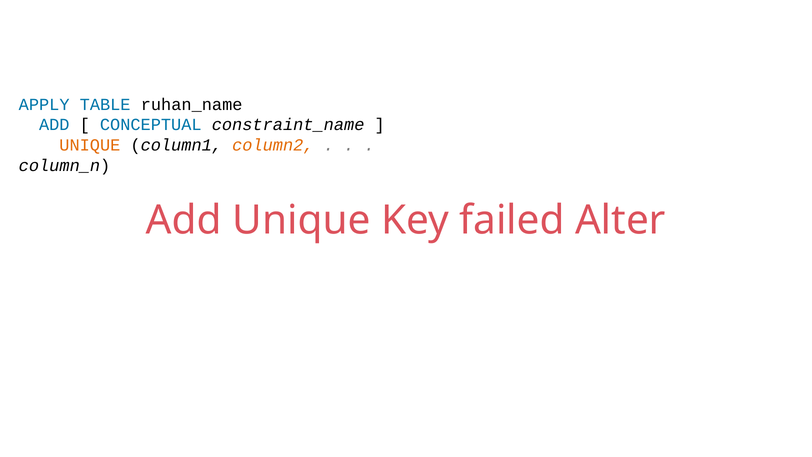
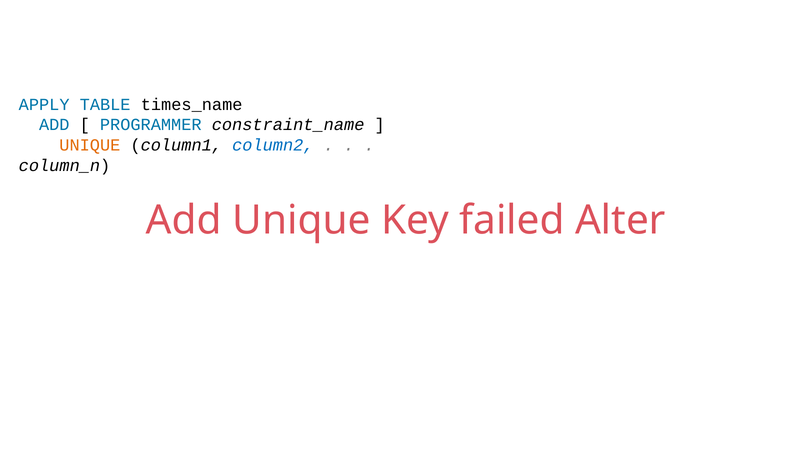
ruhan_name: ruhan_name -> times_name
CONCEPTUAL: CONCEPTUAL -> PROGRAMMER
column2 colour: orange -> blue
